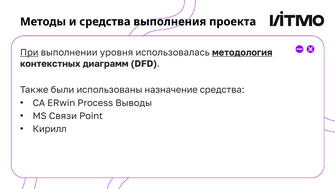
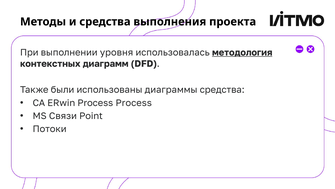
При underline: present -> none
назначение: назначение -> диаграммы
Process Выводы: Выводы -> Process
Кирилл: Кирилл -> Потоки
